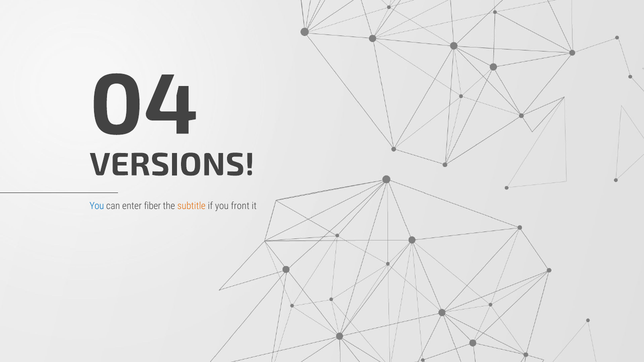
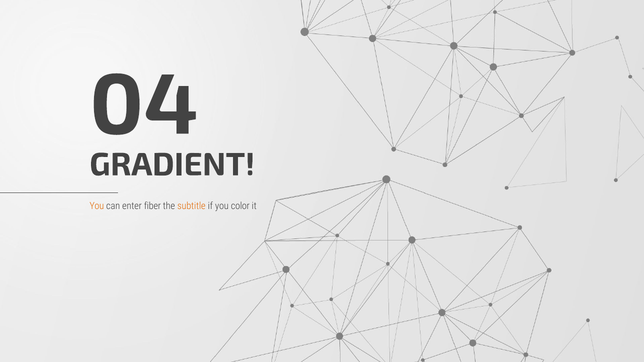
VERSIONS: VERSIONS -> GRADIENT
You at (97, 206) colour: blue -> orange
front: front -> color
